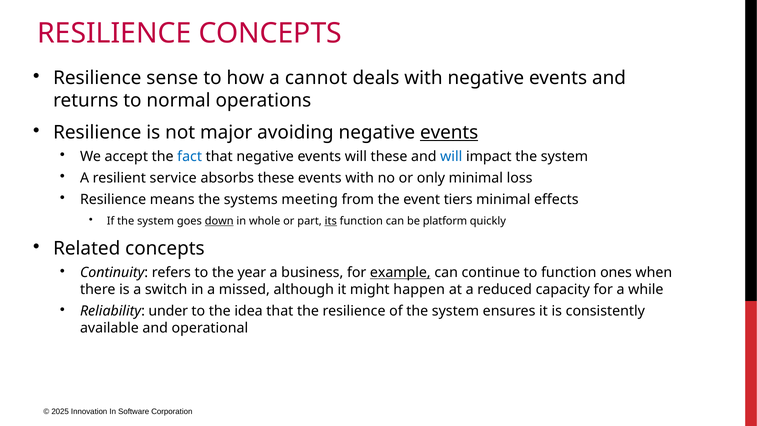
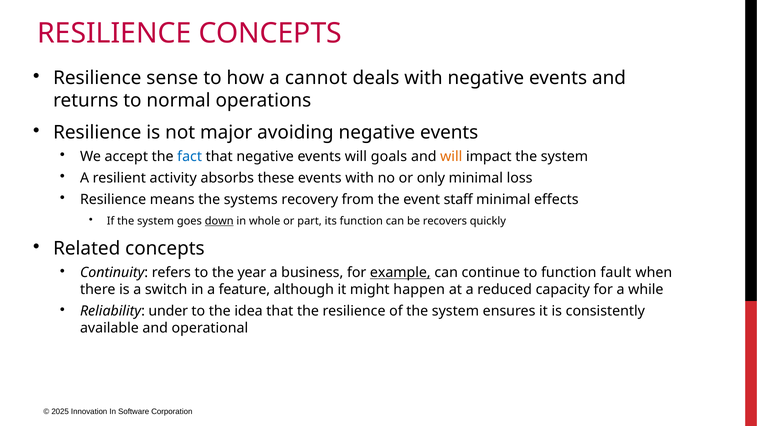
events at (449, 132) underline: present -> none
will these: these -> goals
will at (451, 156) colour: blue -> orange
service: service -> activity
meeting: meeting -> recovery
tiers: tiers -> staff
its underline: present -> none
platform: platform -> recovers
ones: ones -> fault
missed: missed -> feature
